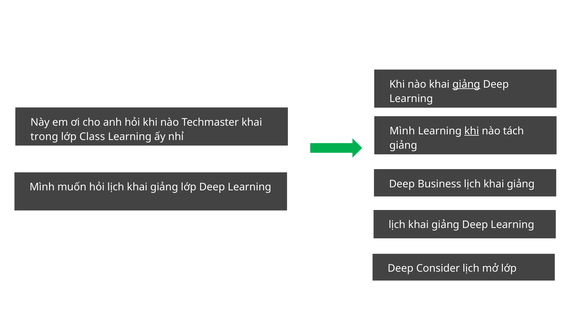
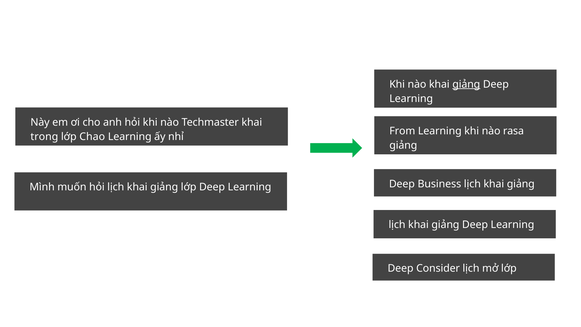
Mình at (402, 131): Mình -> From
khi at (472, 131) underline: present -> none
tách: tách -> rasa
Class: Class -> Chao
